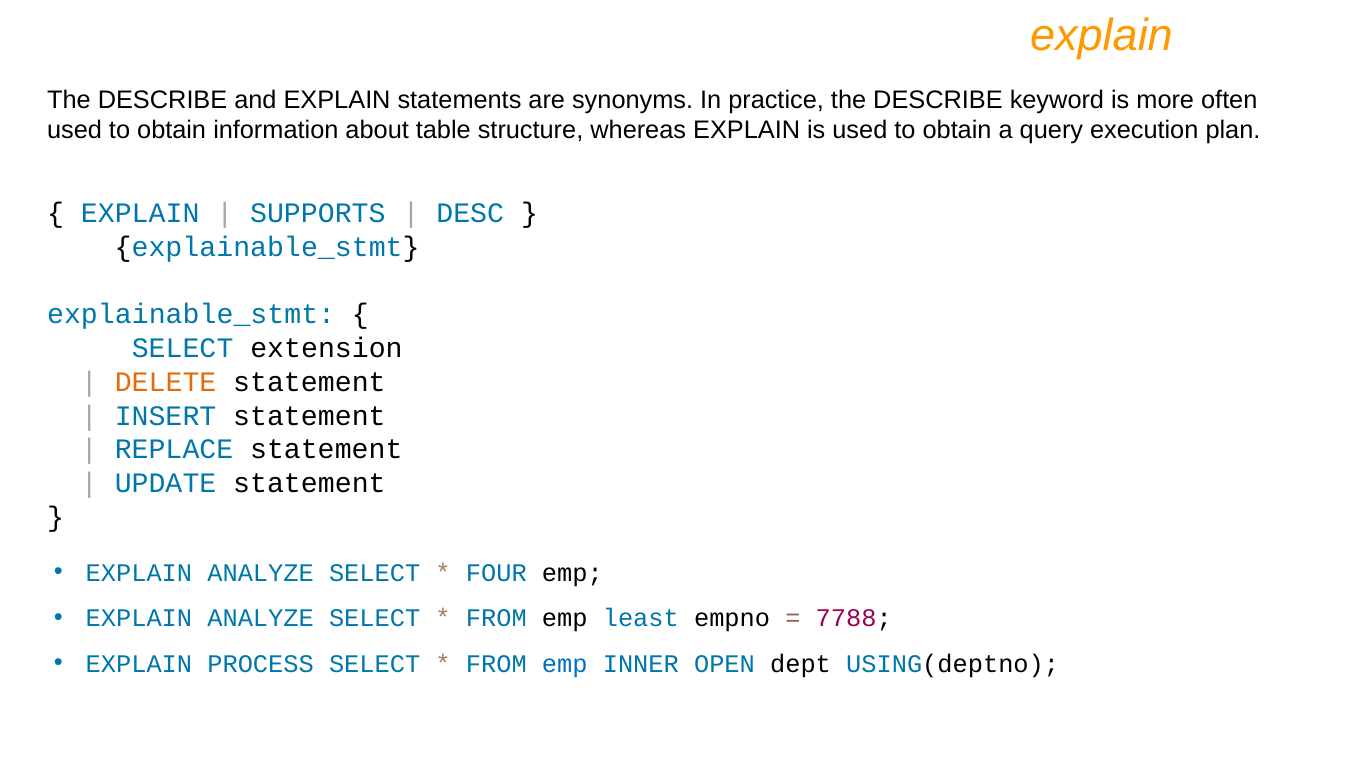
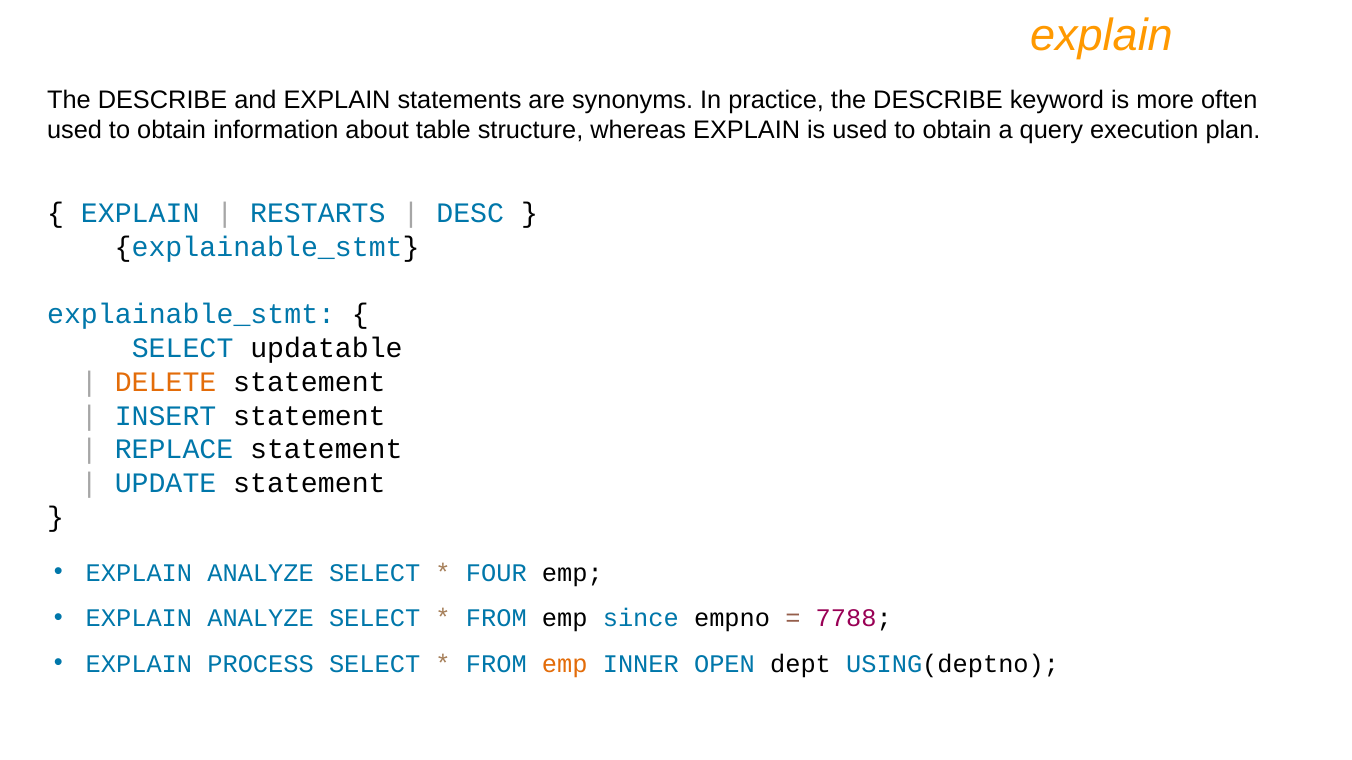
SUPPORTS: SUPPORTS -> RESTARTS
extension: extension -> updatable
least: least -> since
emp at (565, 664) colour: blue -> orange
